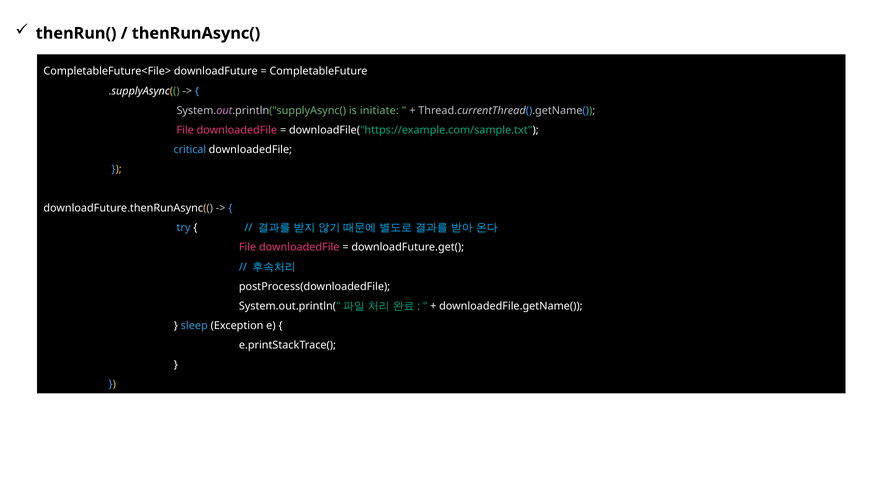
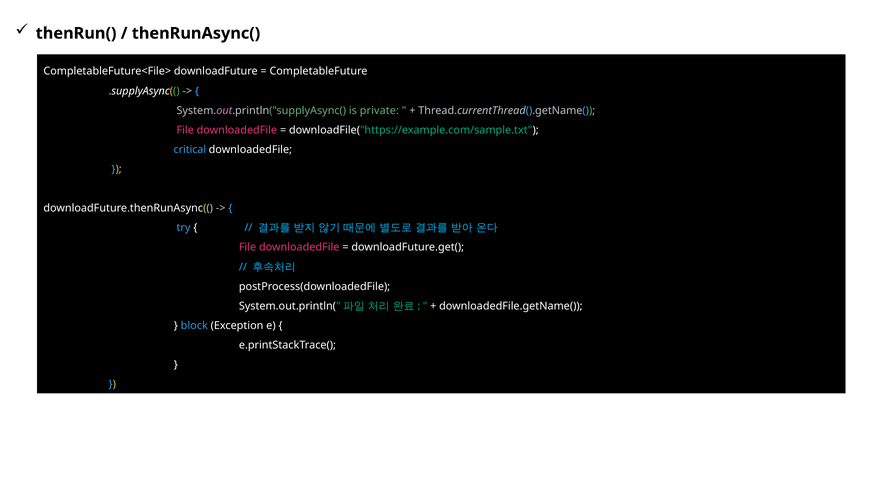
initiate: initiate -> private
sleep: sleep -> block
